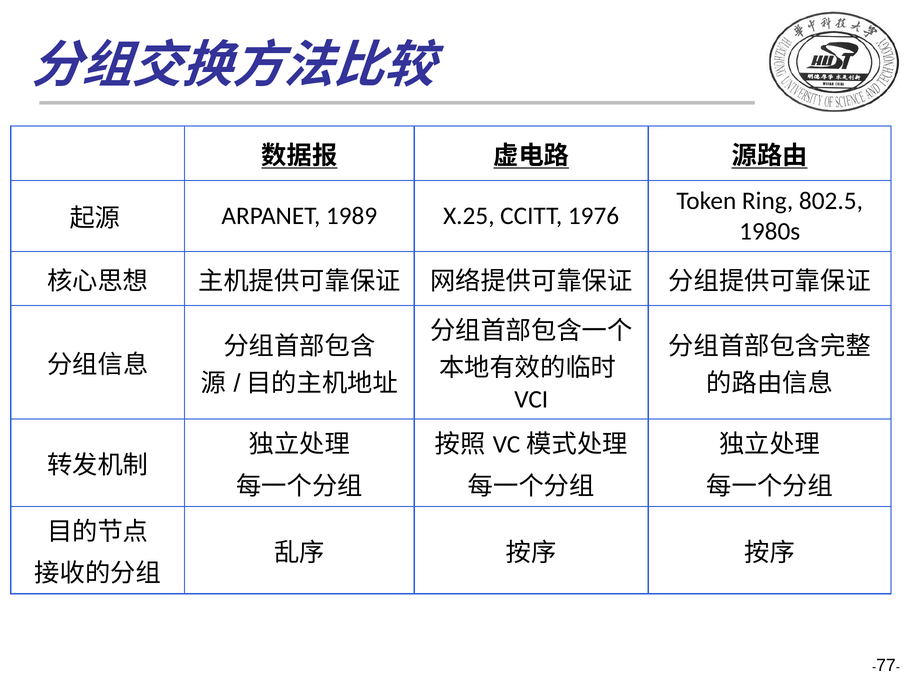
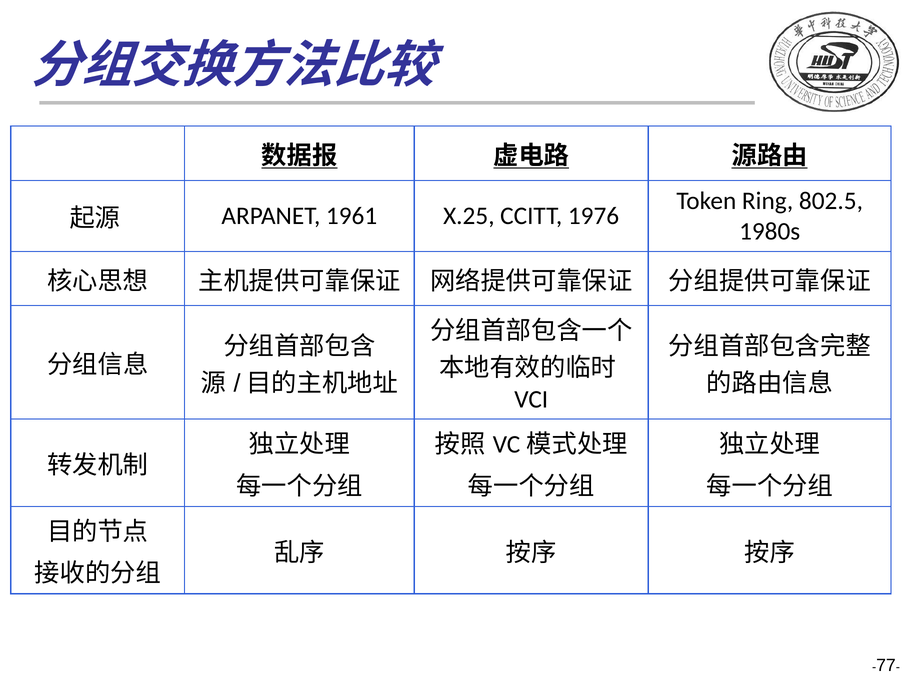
1989: 1989 -> 1961
